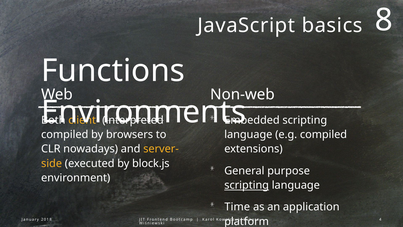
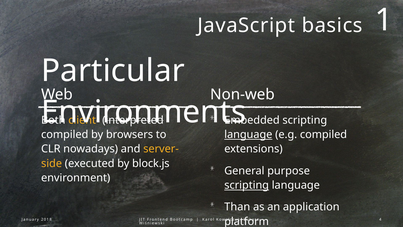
8: 8 -> 1
Functions: Functions -> Particular
language at (248, 134) underline: none -> present
Time: Time -> Than
